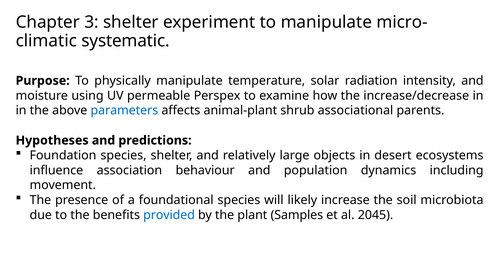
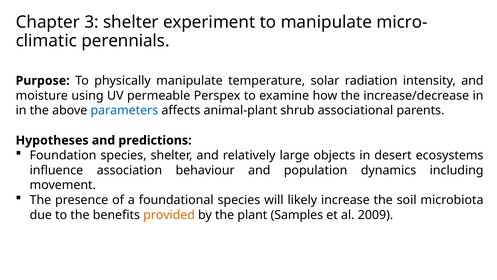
systematic: systematic -> perennials
provided colour: blue -> orange
2045: 2045 -> 2009
